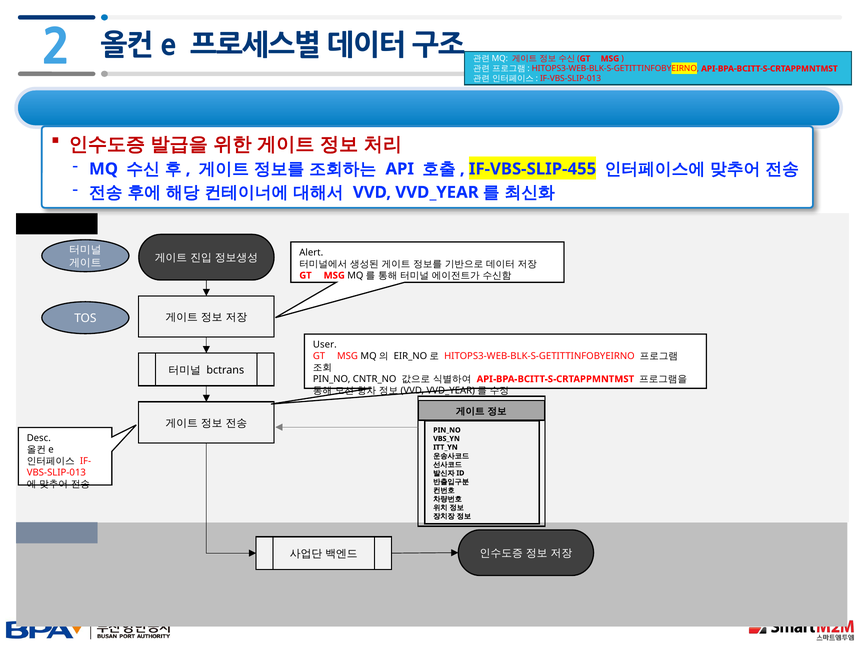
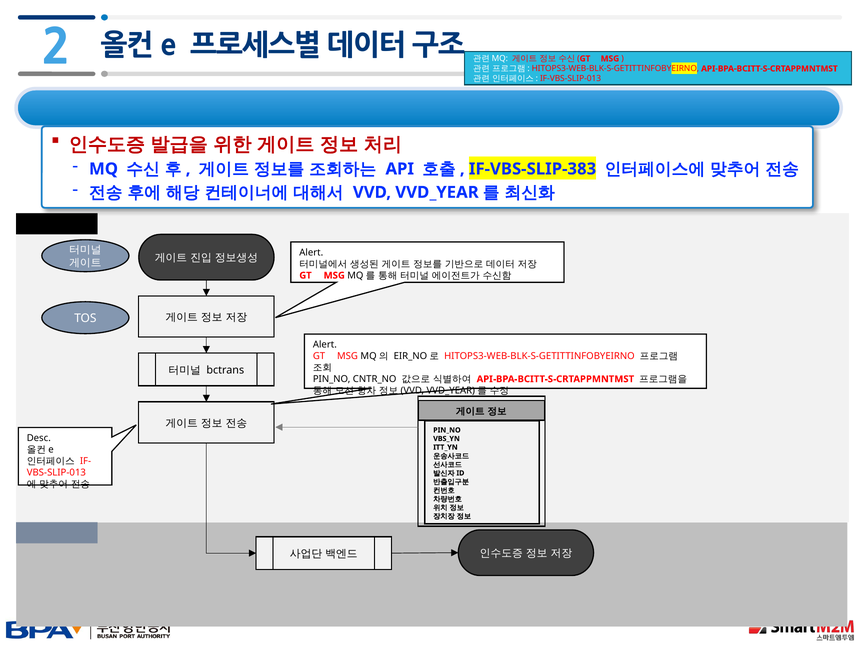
IF-VBS-SLIP-455: IF-VBS-SLIP-455 -> IF-VBS-SLIP-383
User at (325, 345): User -> Alert
